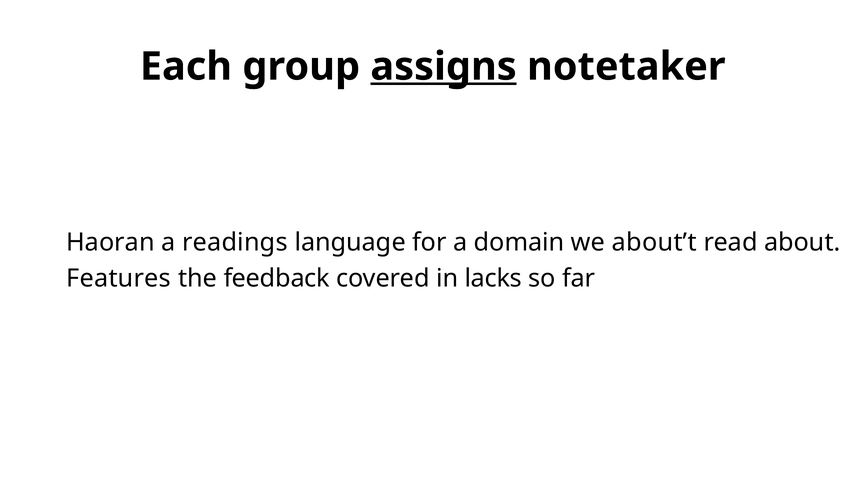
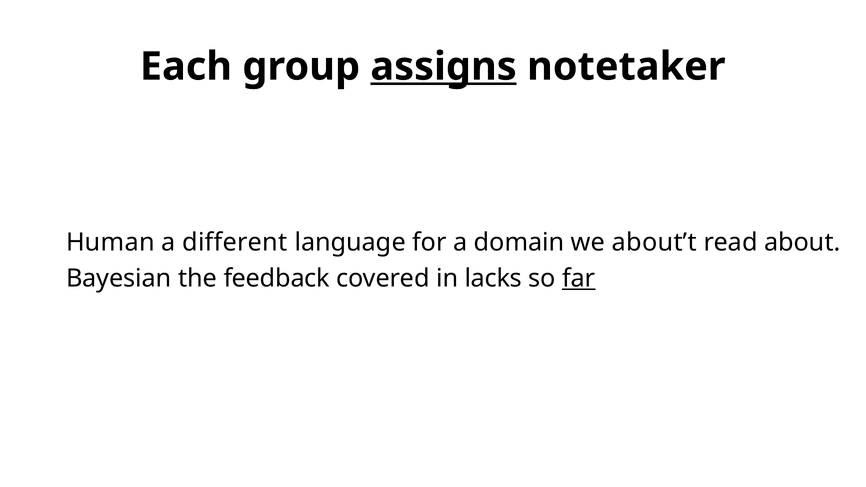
Haoran: Haoran -> Human
readings: readings -> different
Features: Features -> Bayesian
far underline: none -> present
